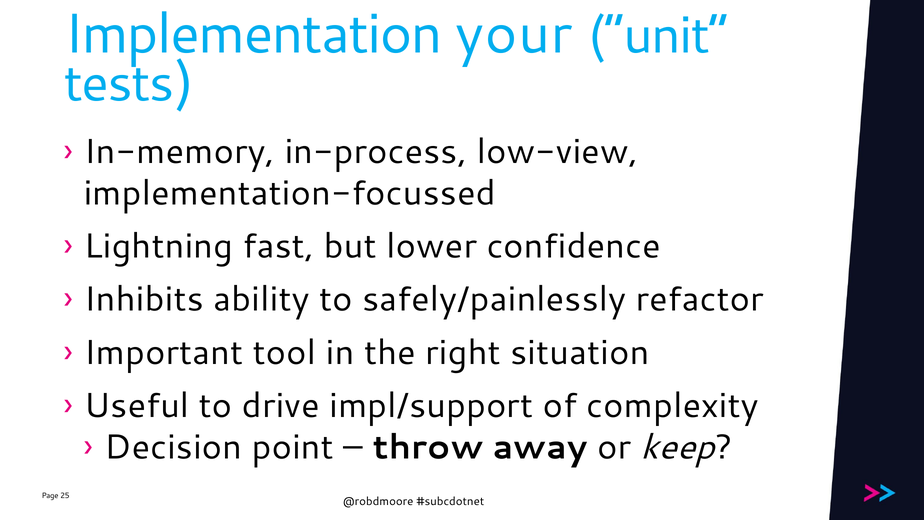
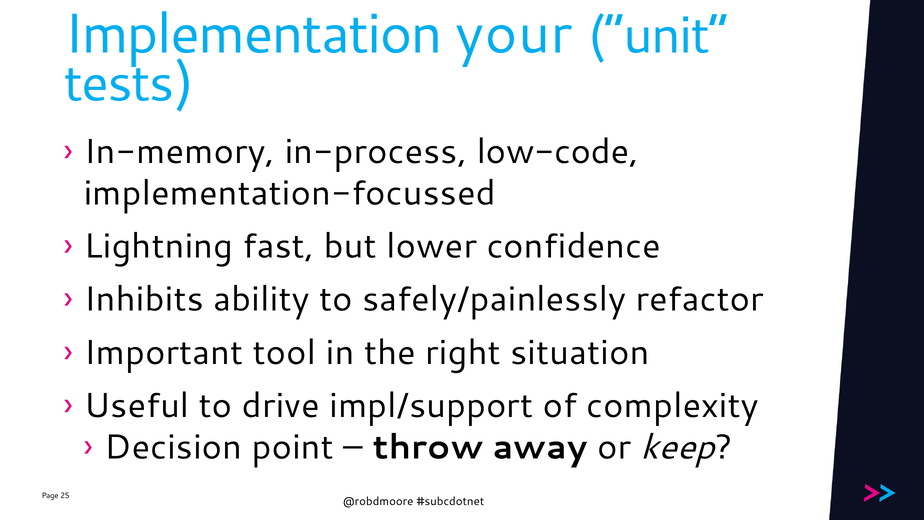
low-view: low-view -> low-code
